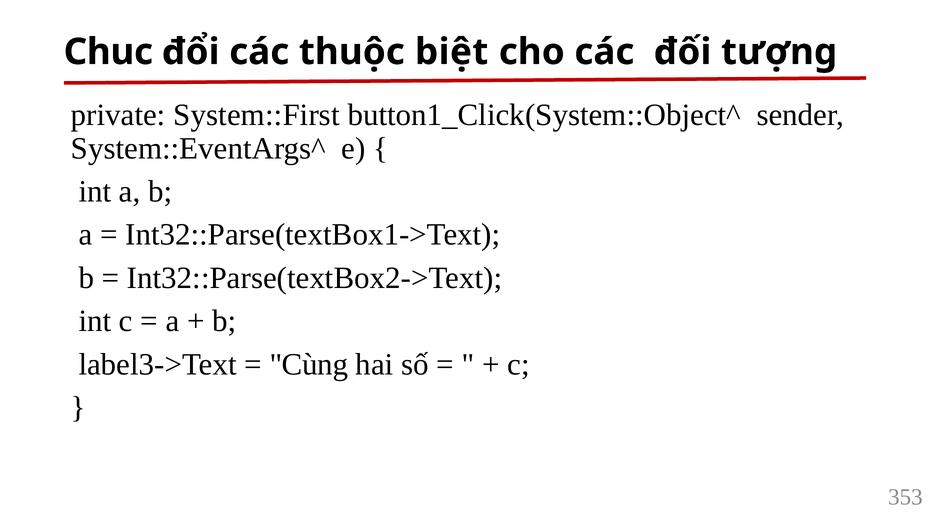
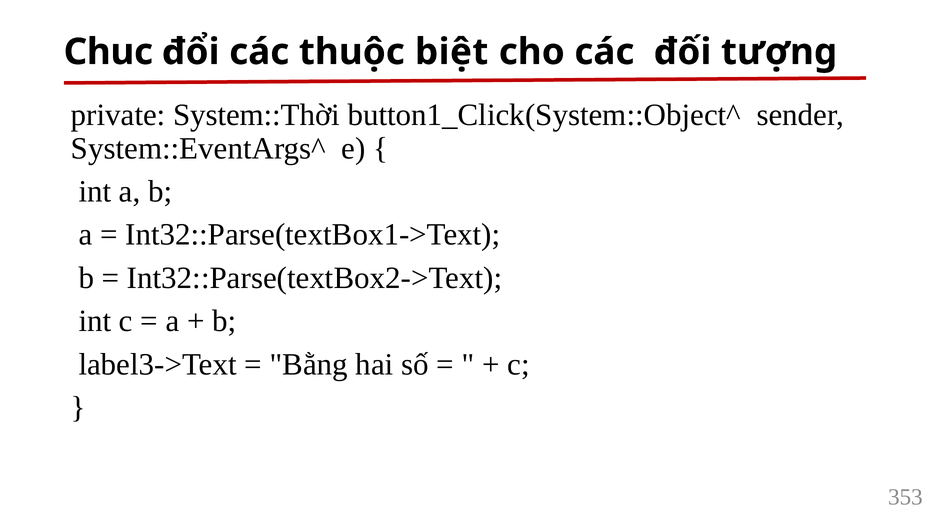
System::First: System::First -> System::Thời
Cùng: Cùng -> Bằng
